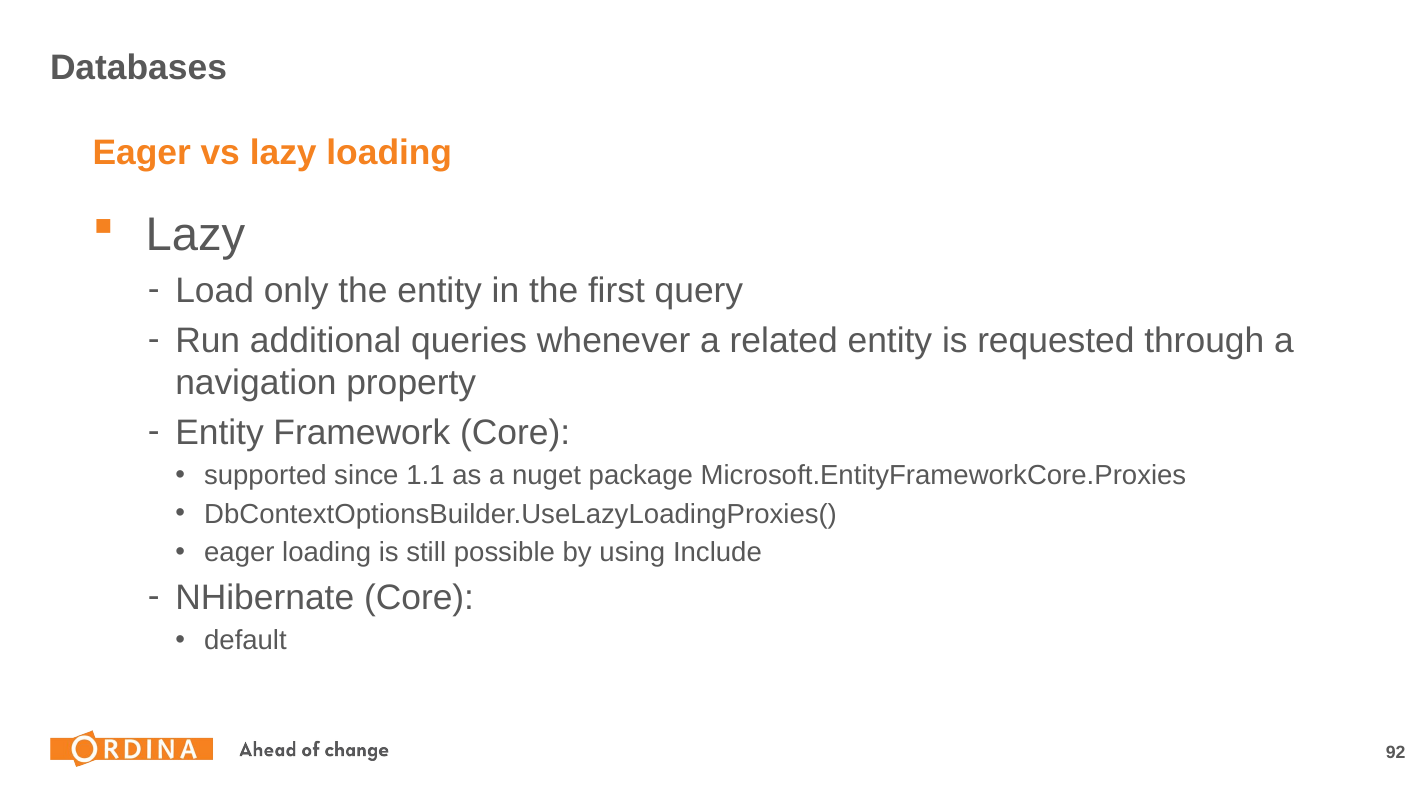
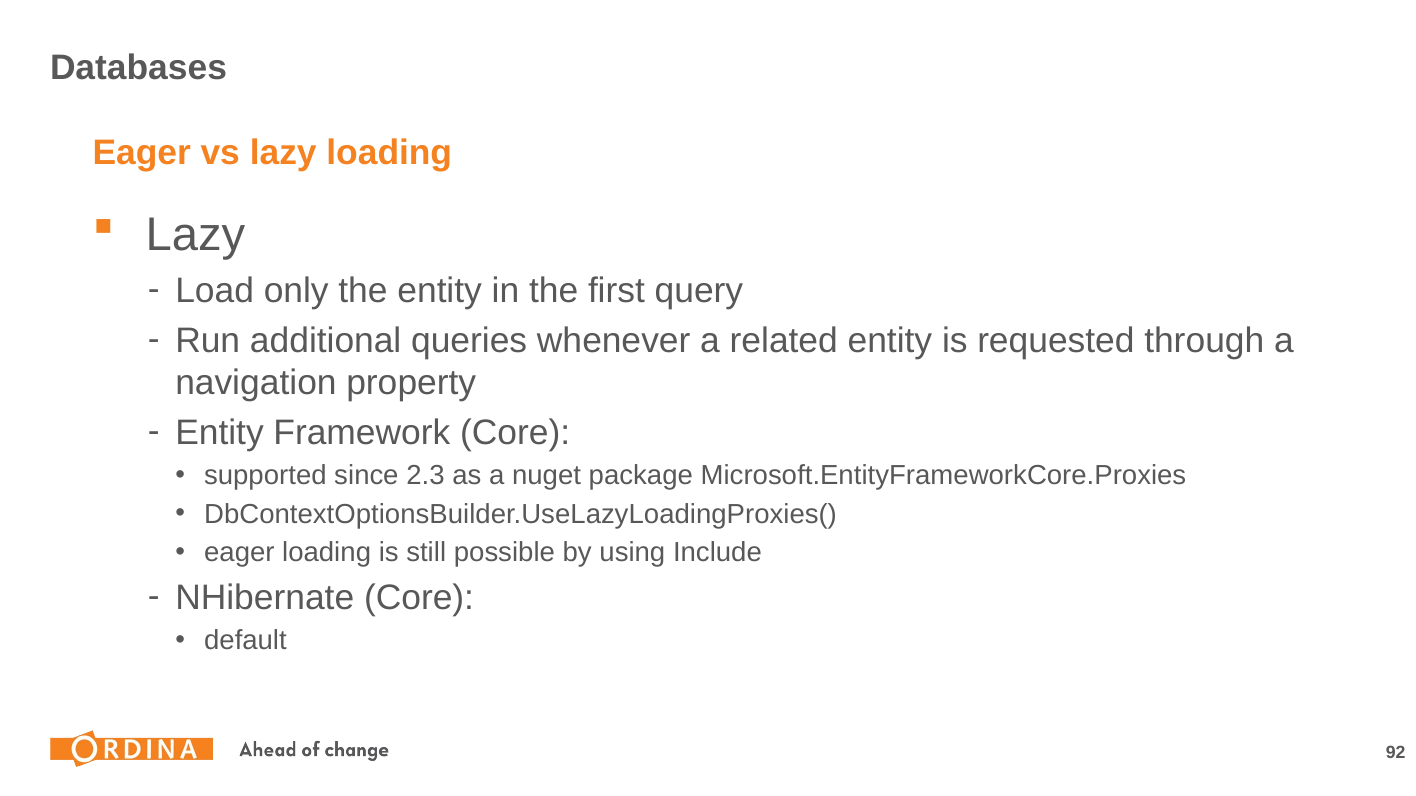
1.1: 1.1 -> 2.3
